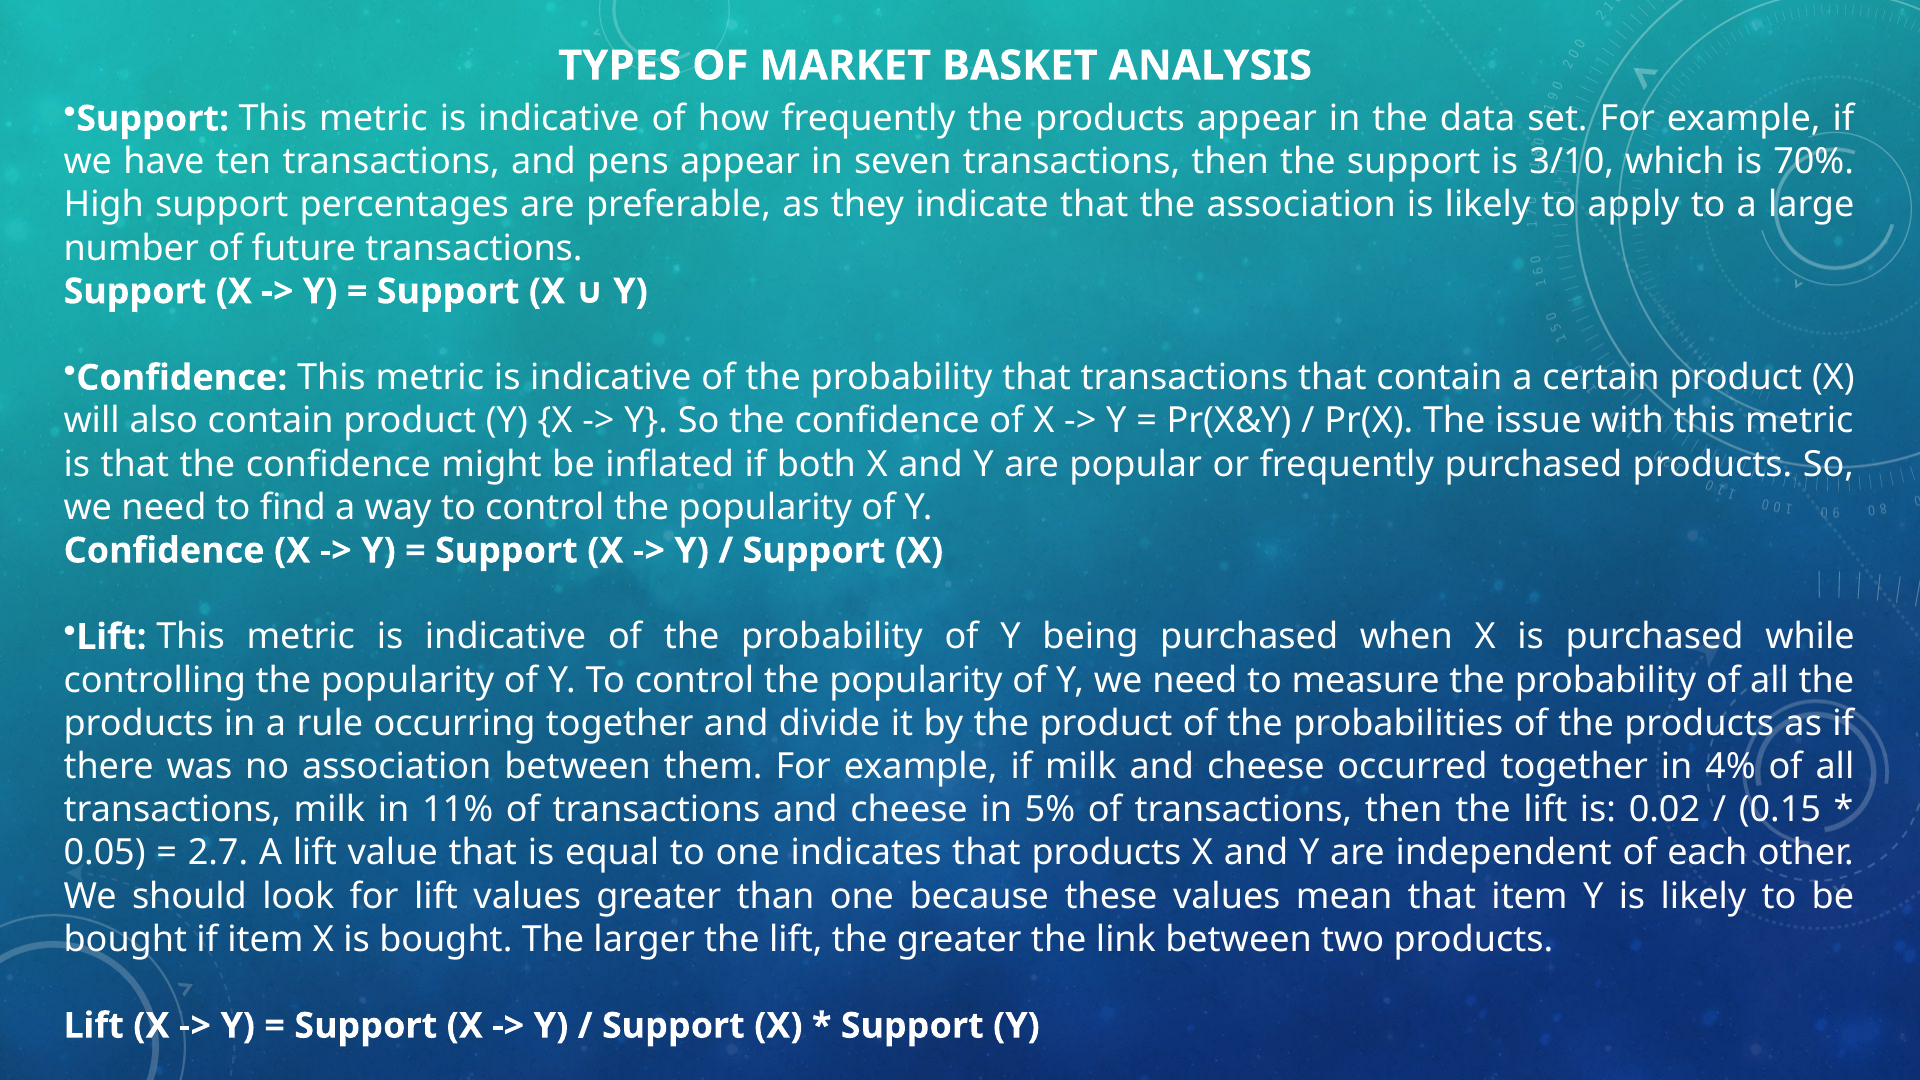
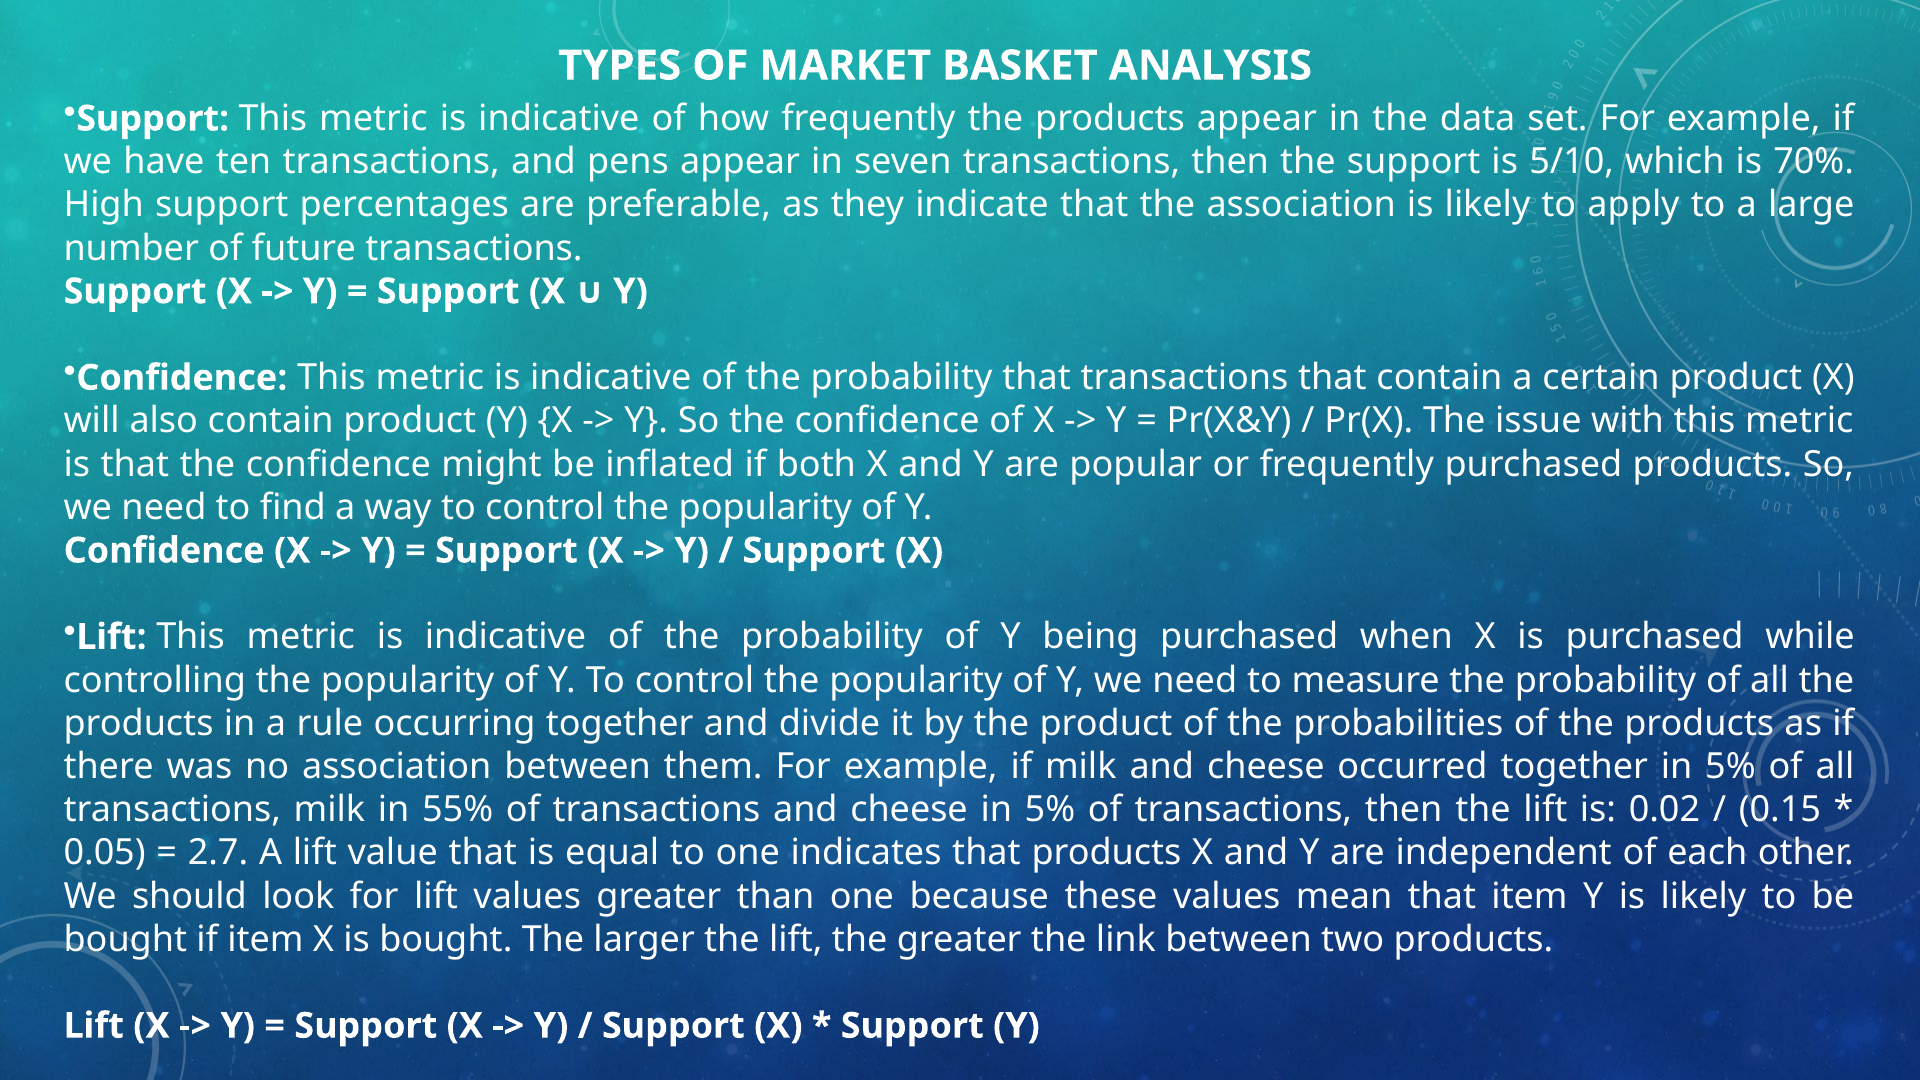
3/10: 3/10 -> 5/10
together in 4%: 4% -> 5%
11%: 11% -> 55%
